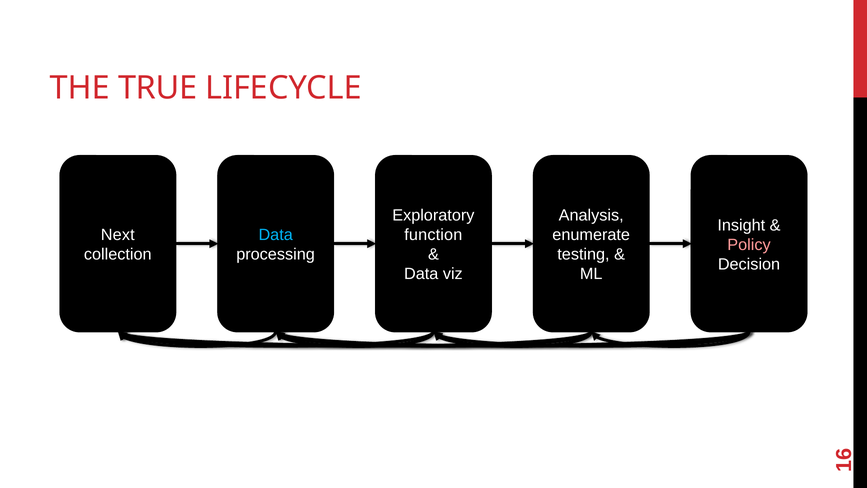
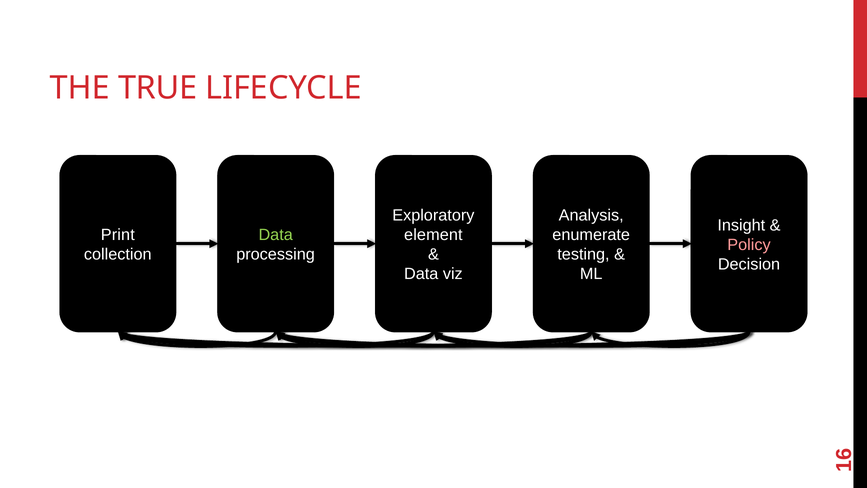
Next: Next -> Print
Data at (276, 235) colour: light blue -> light green
function: function -> element
